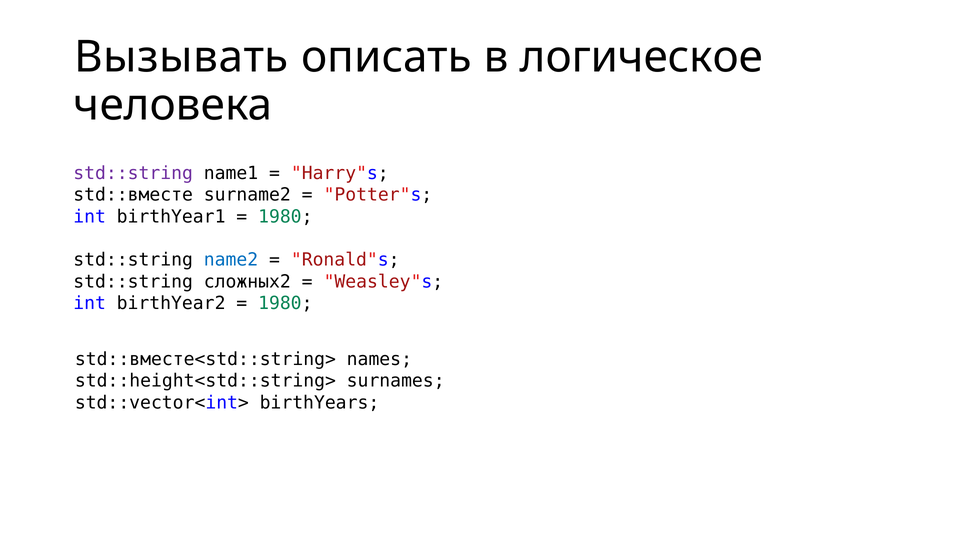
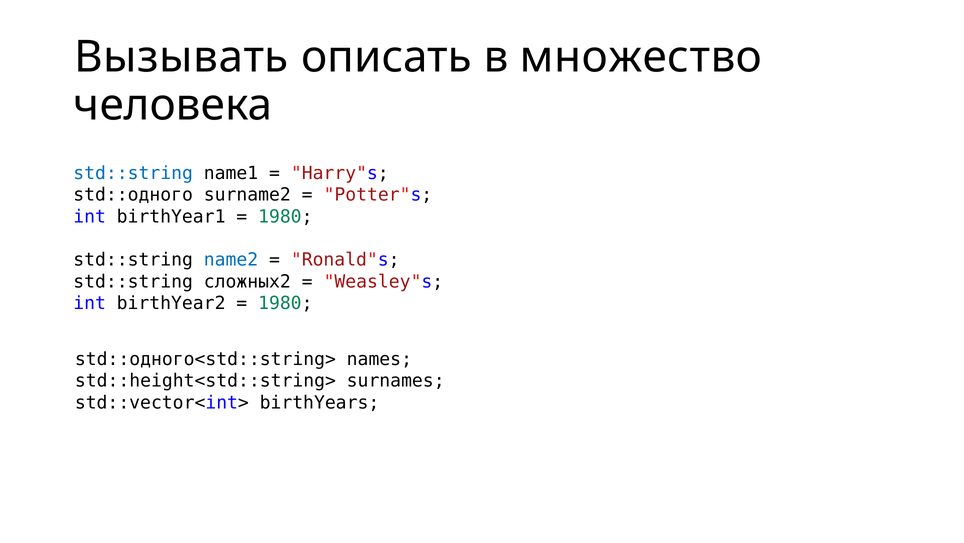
логическое: логическое -> множество
std::string at (133, 173) colour: purple -> blue
std::вместе: std::вместе -> std::одного
std::вместе<std::string>: std::вместе<std::string> -> std::одного<std::string>
